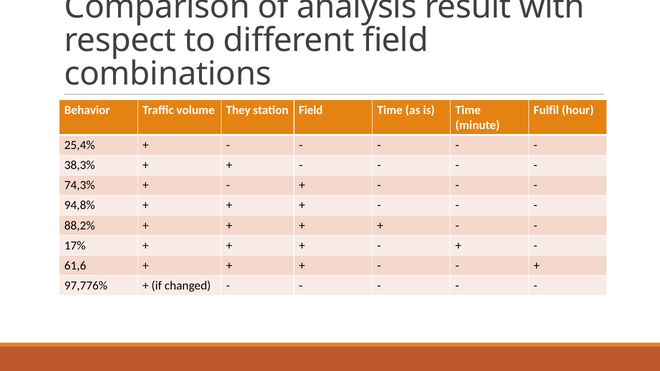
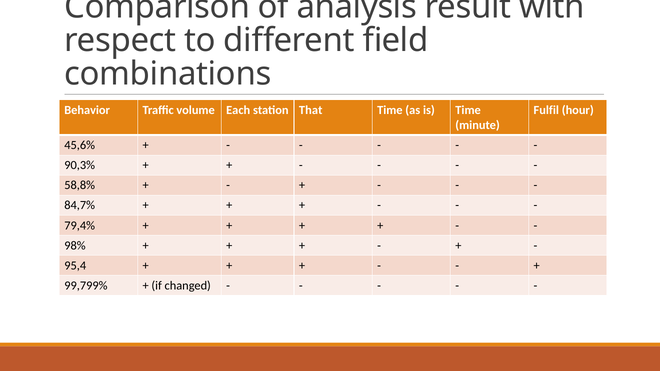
They: They -> Each
station Field: Field -> That
25,4%: 25,4% -> 45,6%
38,3%: 38,3% -> 90,3%
74,3%: 74,3% -> 58,8%
94,8%: 94,8% -> 84,7%
88,2%: 88,2% -> 79,4%
17%: 17% -> 98%
61,6: 61,6 -> 95,4
97,776%: 97,776% -> 99,799%
